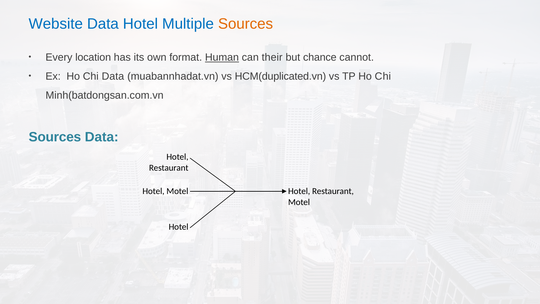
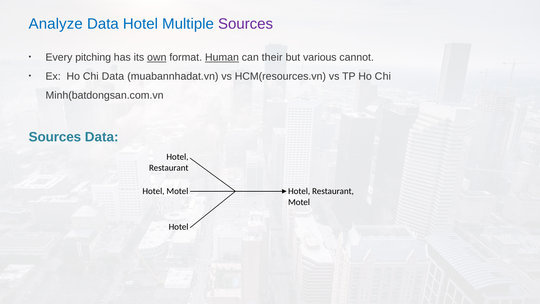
Website: Website -> Analyze
Sources at (246, 24) colour: orange -> purple
location: location -> pitching
own underline: none -> present
chance: chance -> various
HCM(duplicated.vn: HCM(duplicated.vn -> HCM(resources.vn
